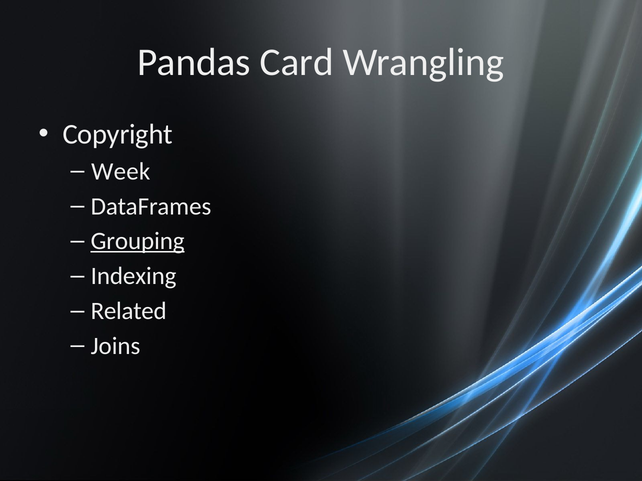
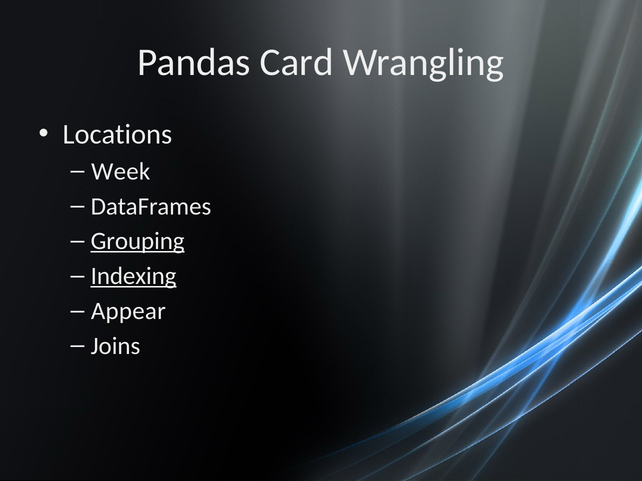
Copyright: Copyright -> Locations
Indexing underline: none -> present
Related: Related -> Appear
